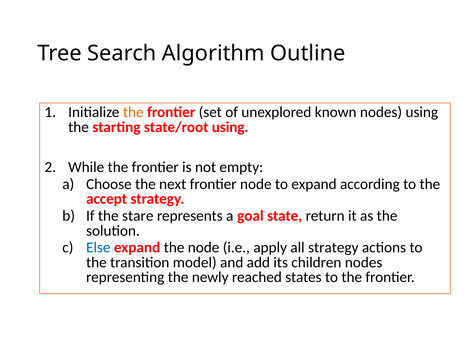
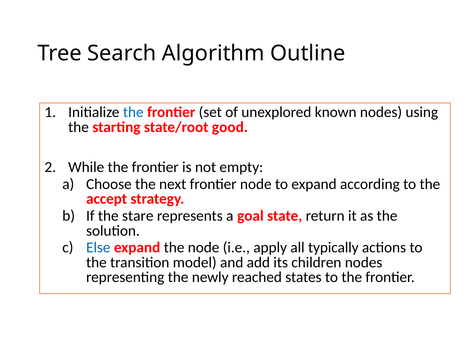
the at (133, 112) colour: orange -> blue
state/root using: using -> good
all strategy: strategy -> typically
